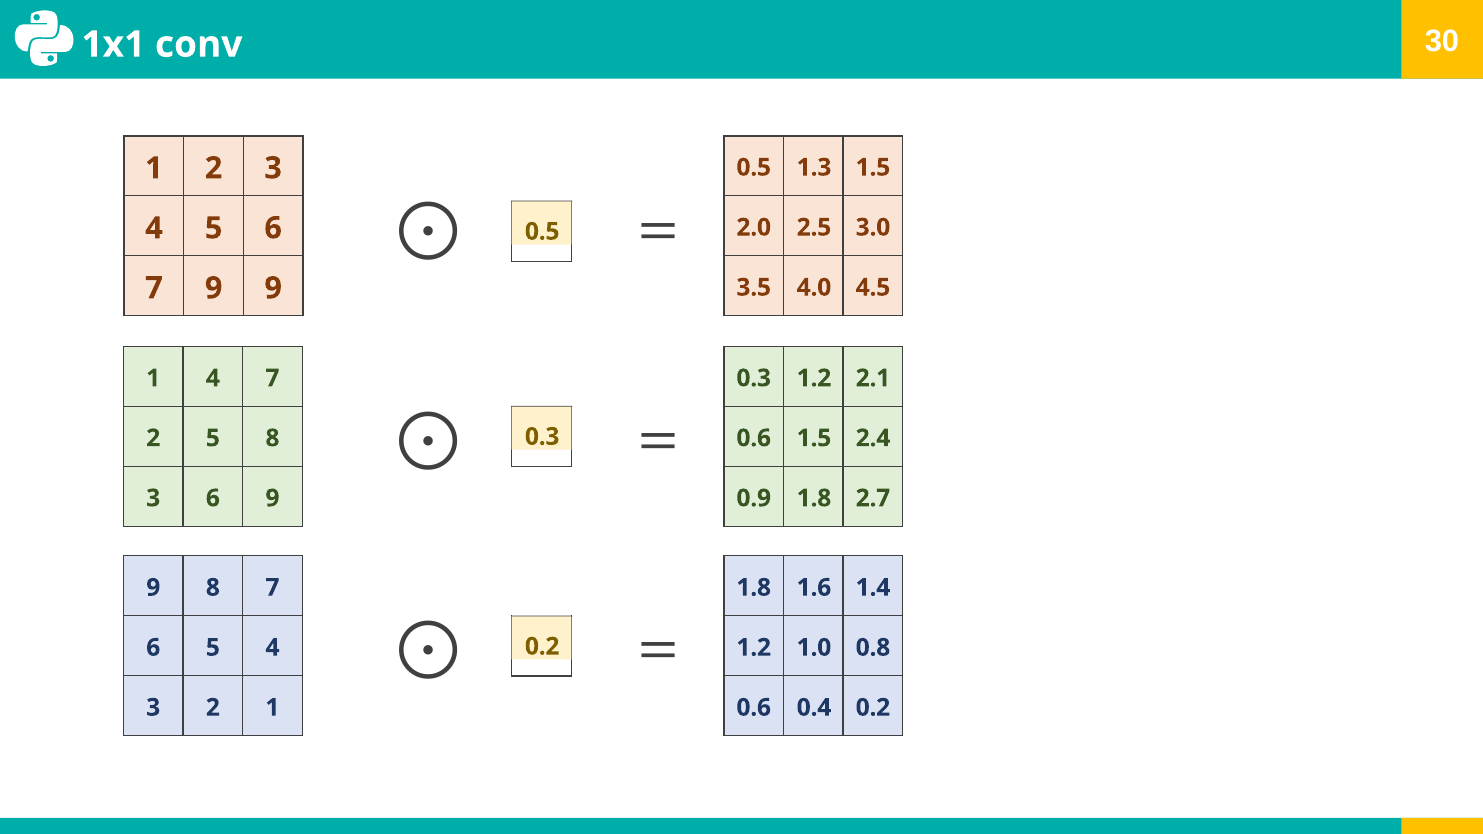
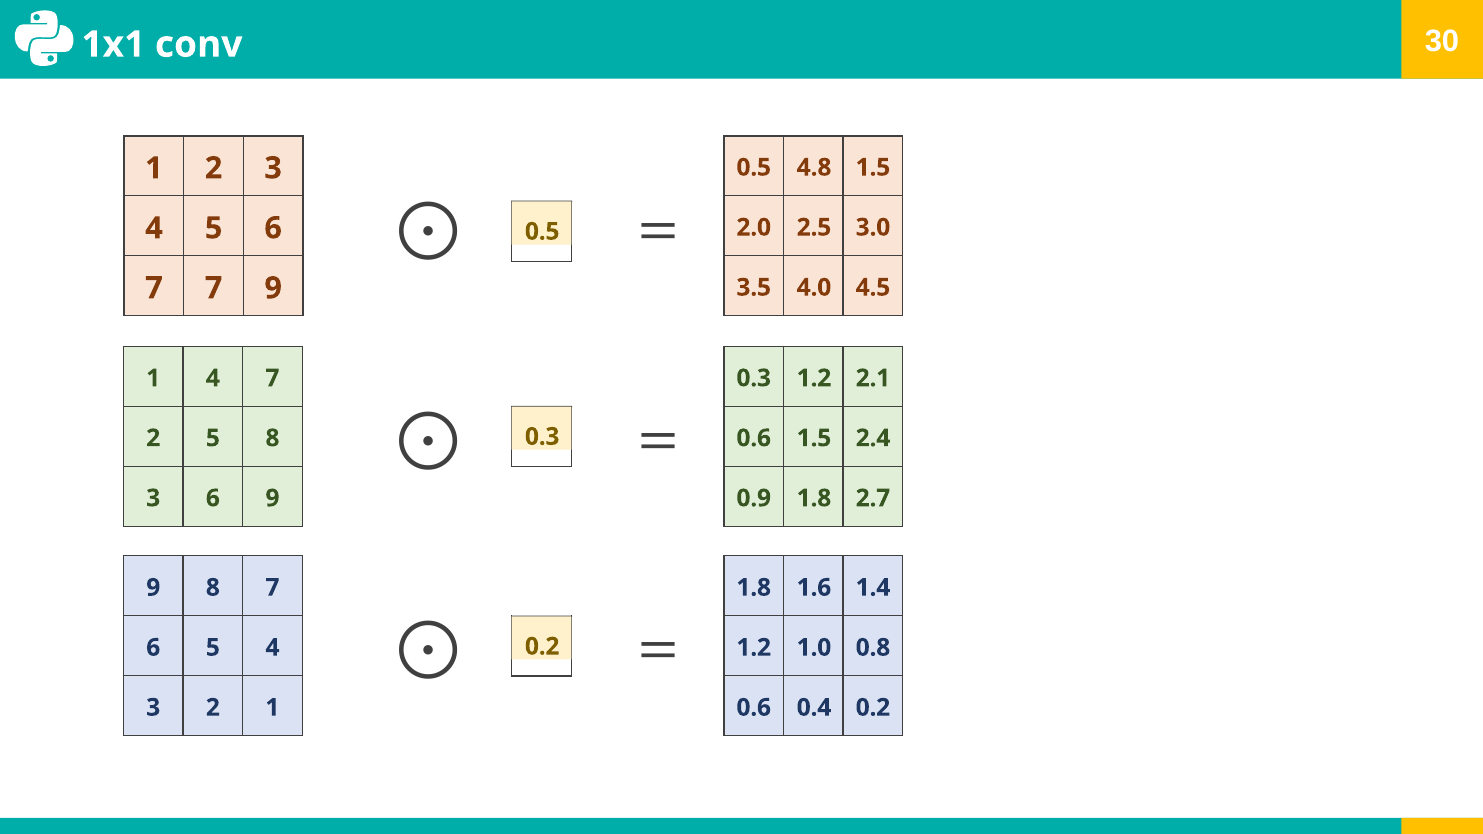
1.3: 1.3 -> 4.8
7 9: 9 -> 7
